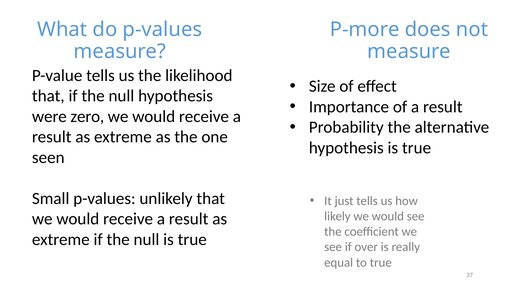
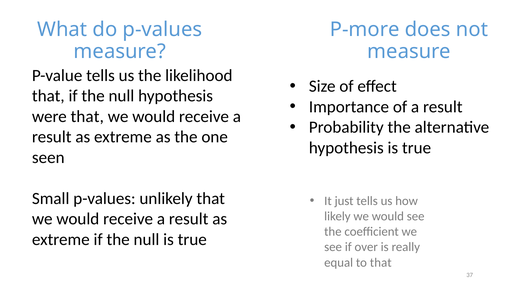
were zero: zero -> that
to true: true -> that
